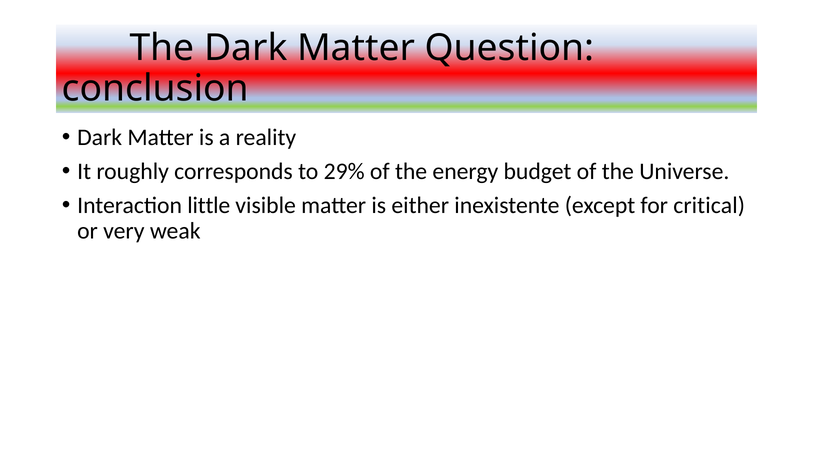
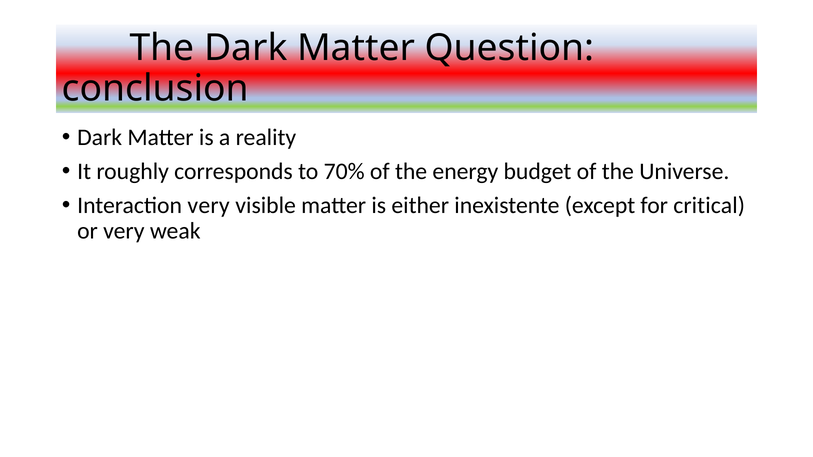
29%: 29% -> 70%
Interaction little: little -> very
